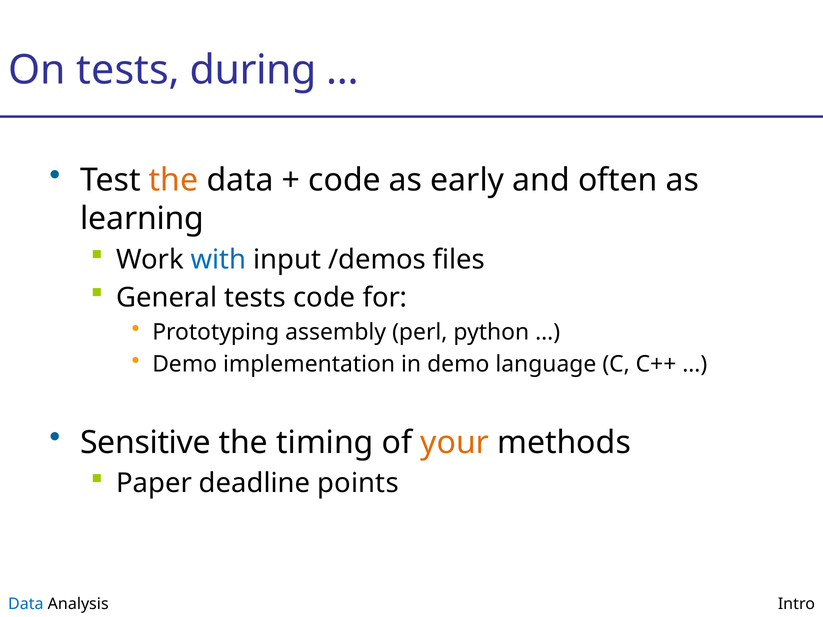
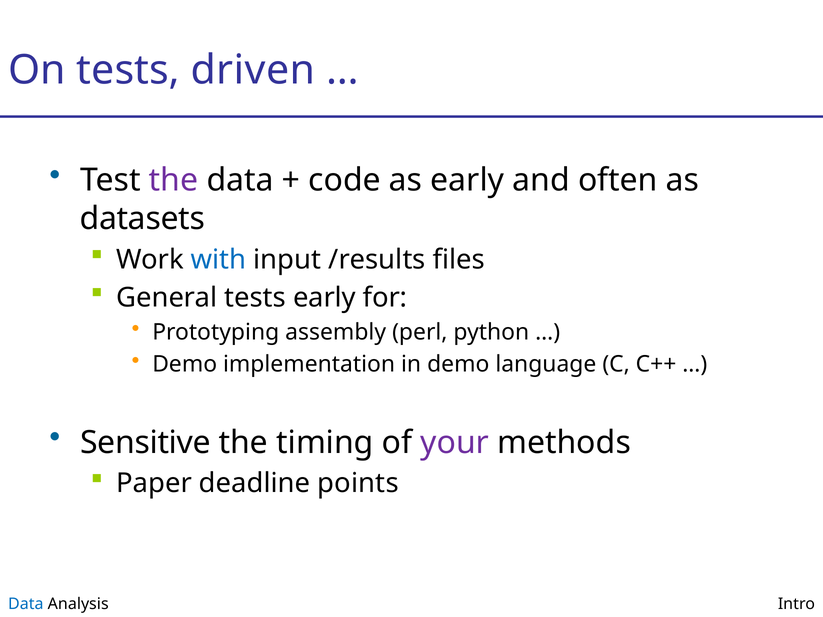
during: during -> driven
the at (174, 180) colour: orange -> purple
learning: learning -> datasets
/demos: /demos -> /results
tests code: code -> early
your colour: orange -> purple
